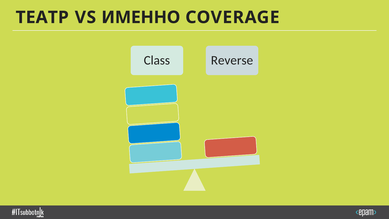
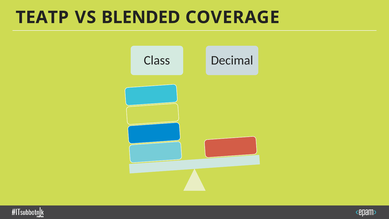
ИМЕННО: ИМЕННО -> BLENDED
Reverse: Reverse -> Decimal
